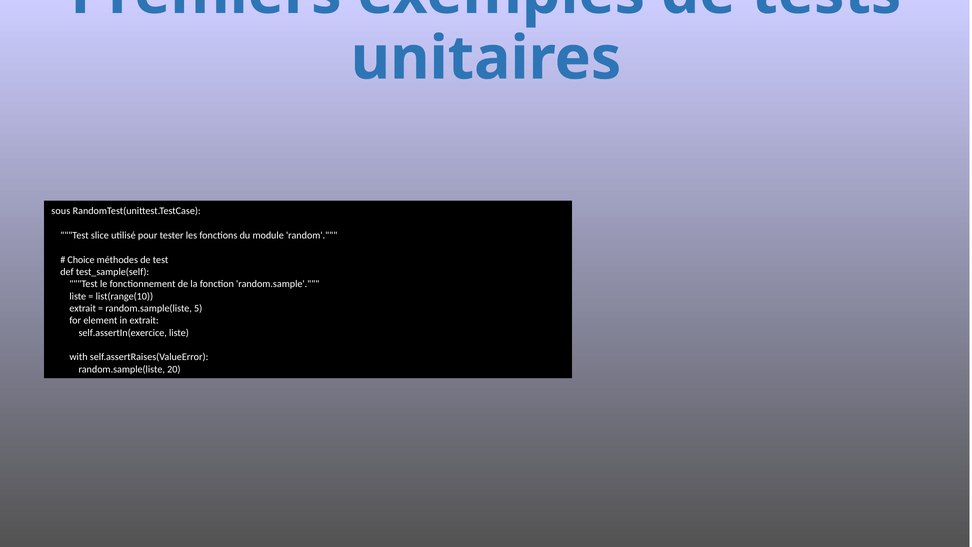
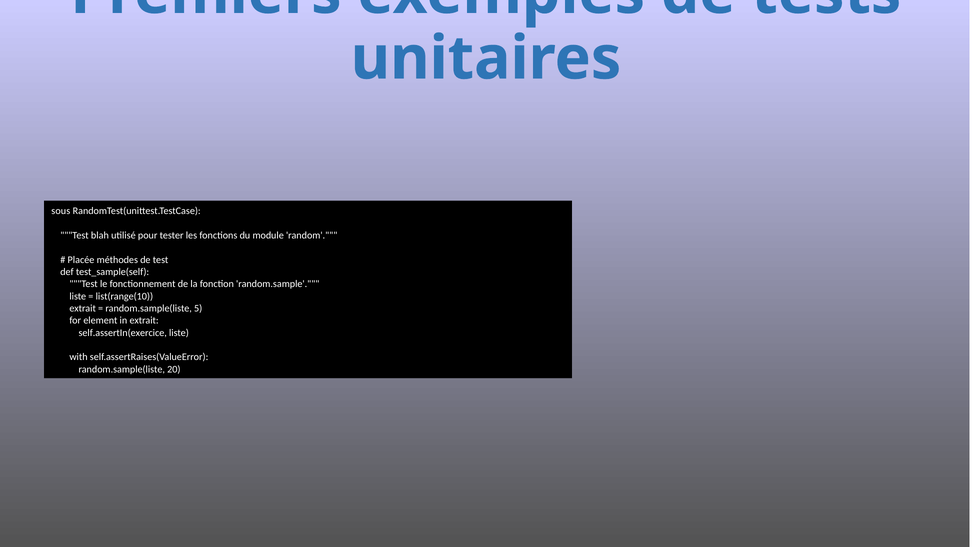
slice: slice -> blah
Choice: Choice -> Placée
